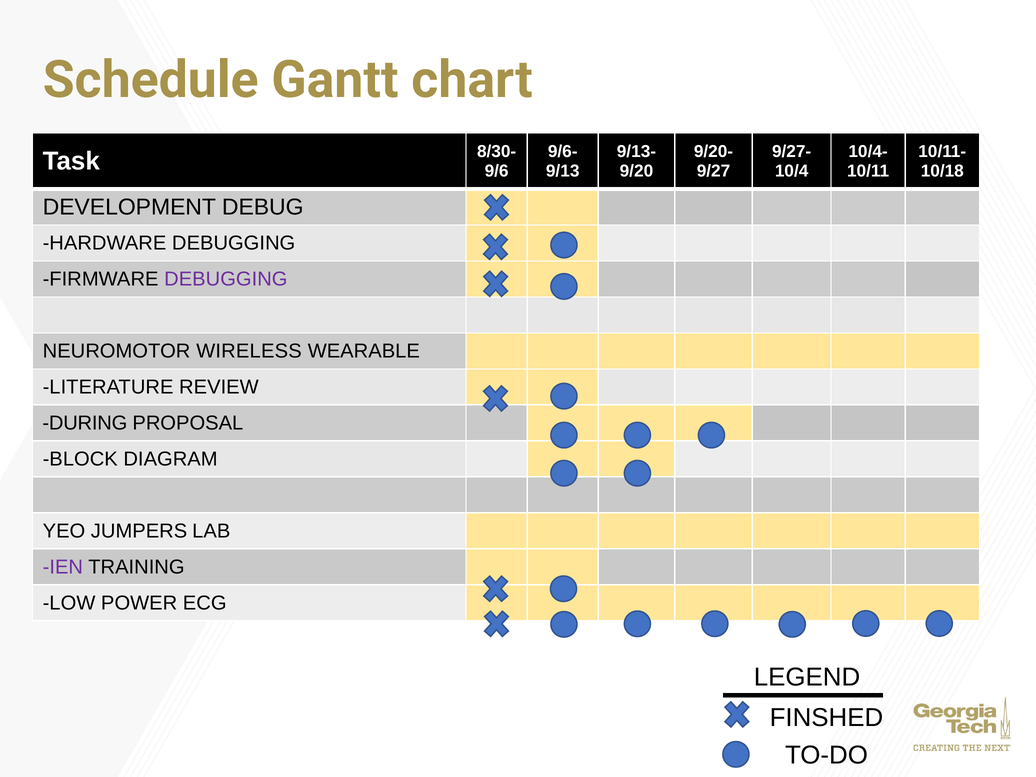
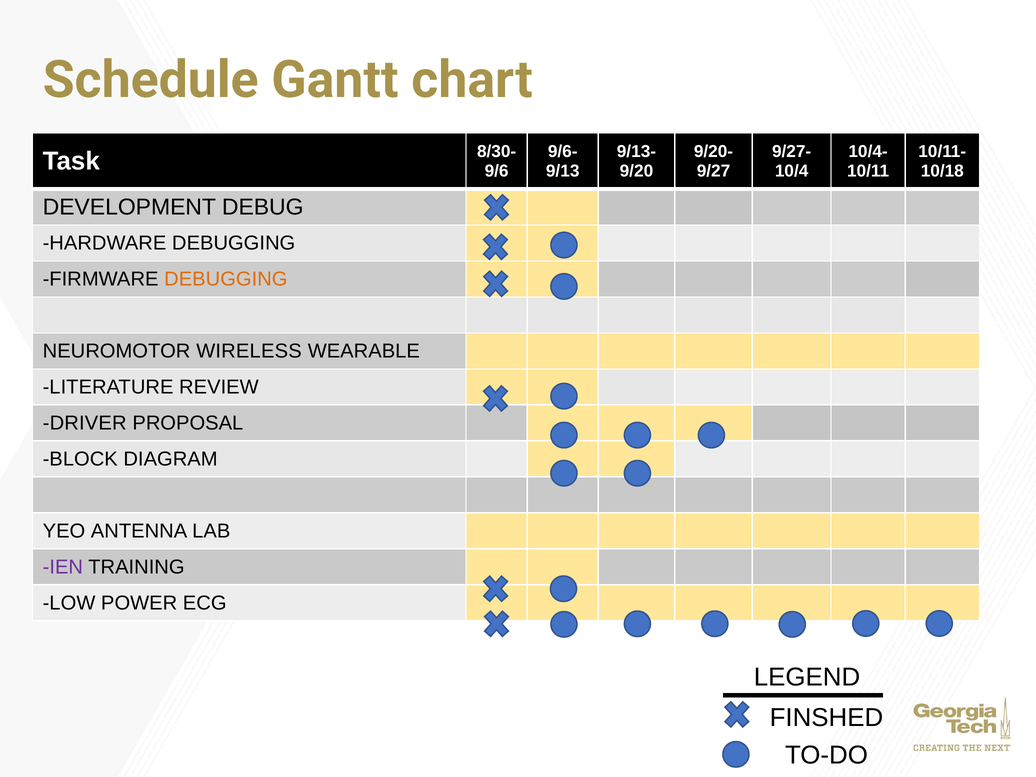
DEBUGGING at (226, 279) colour: purple -> orange
DURING: DURING -> DRIVER
JUMPERS: JUMPERS -> ANTENNA
